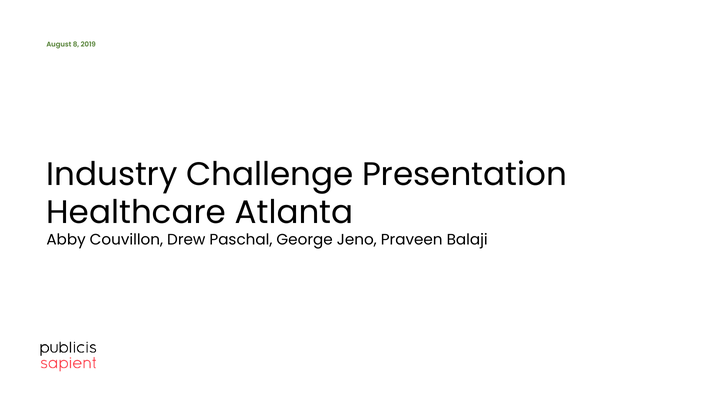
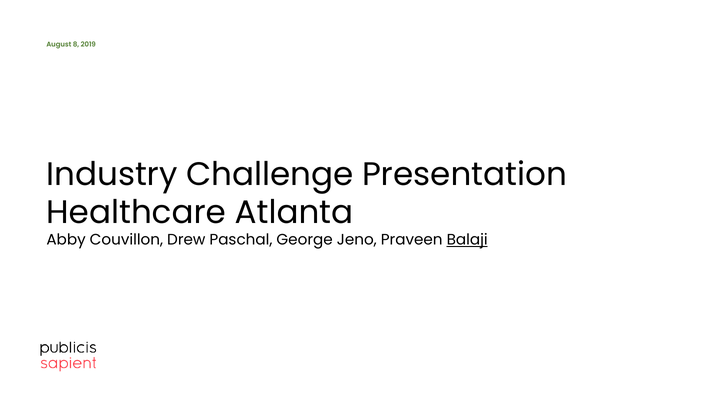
Balaji underline: none -> present
